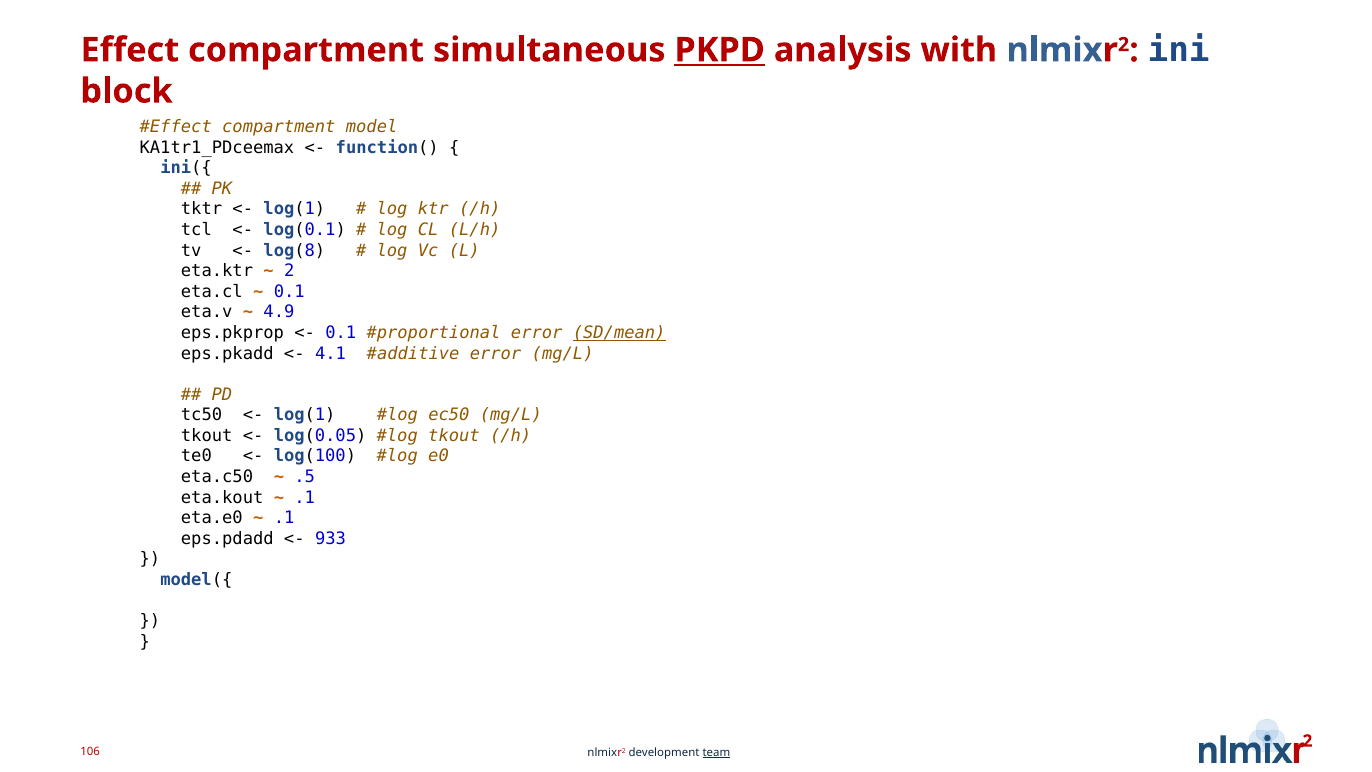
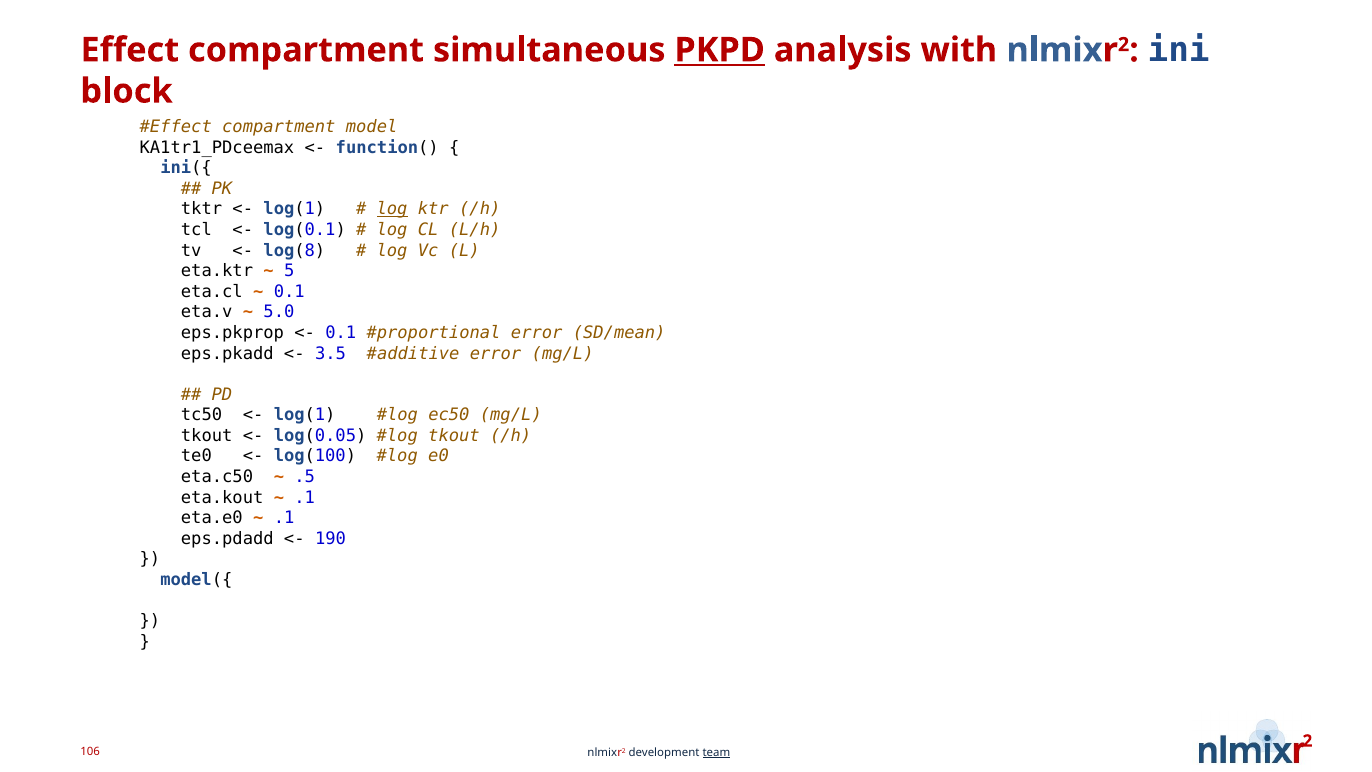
log at (392, 209) underline: none -> present
2 at (289, 271): 2 -> 5
4.9: 4.9 -> 5.0
SD/mean underline: present -> none
4.1: 4.1 -> 3.5
933: 933 -> 190
